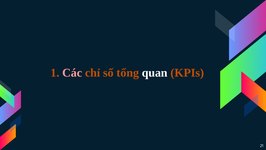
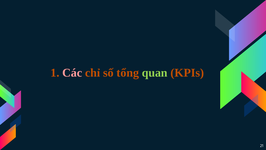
quan colour: white -> light green
